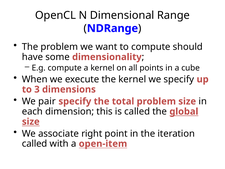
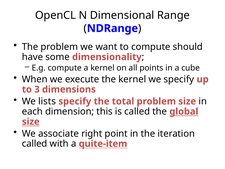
pair: pair -> lists
open-item: open-item -> quite-item
